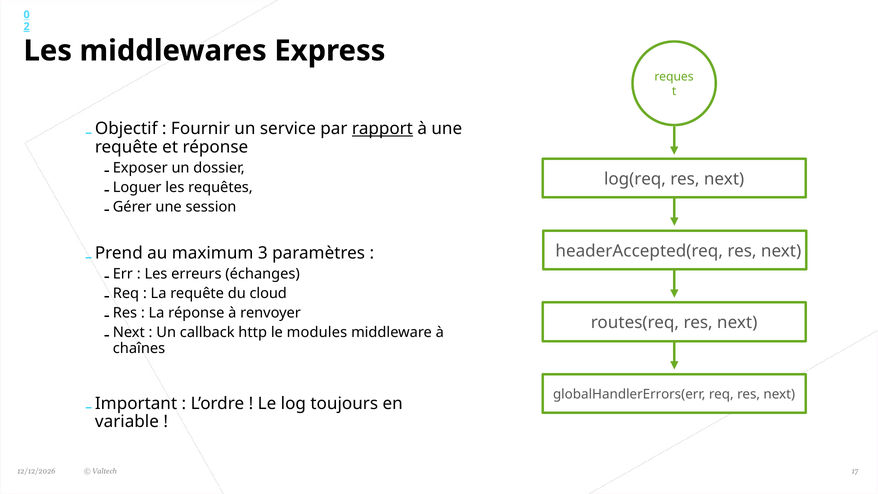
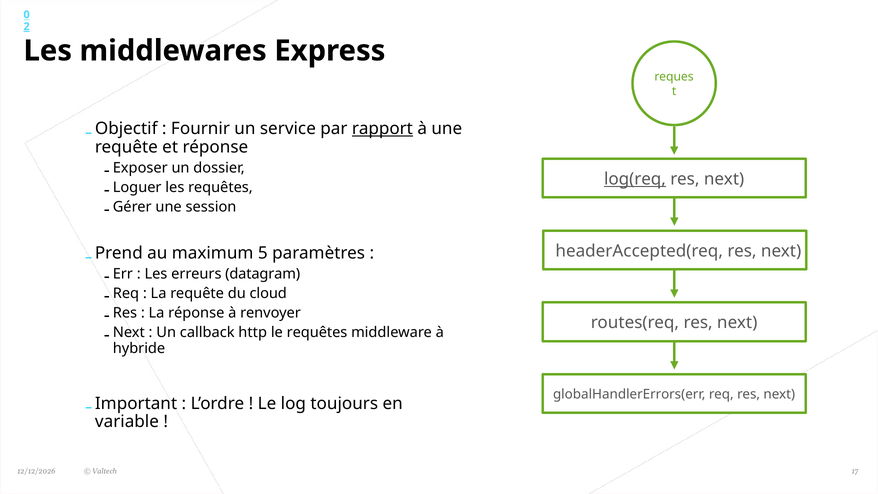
log(req underline: none -> present
3: 3 -> 5
échanges: échanges -> datagram
le modules: modules -> requêtes
chaînes: chaînes -> hybride
